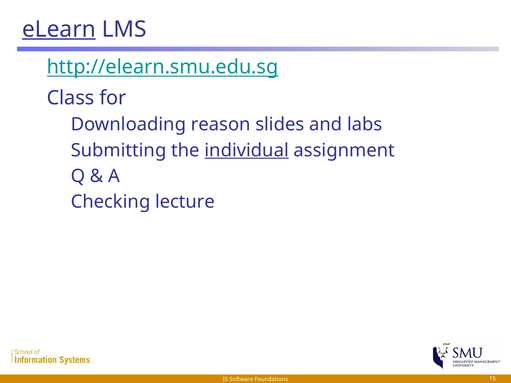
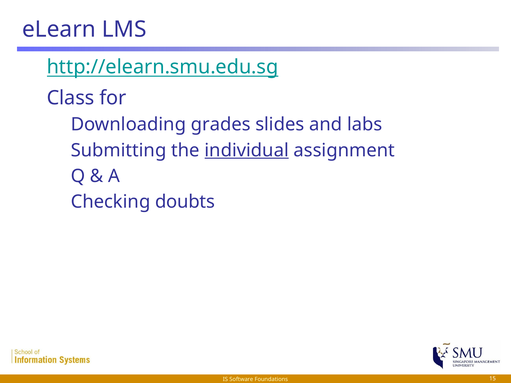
eLearn underline: present -> none
reason: reason -> grades
lecture: lecture -> doubts
